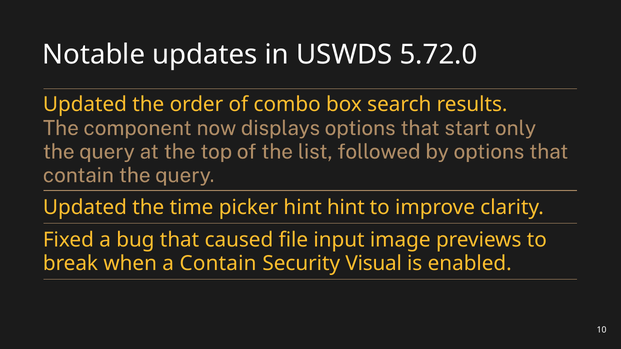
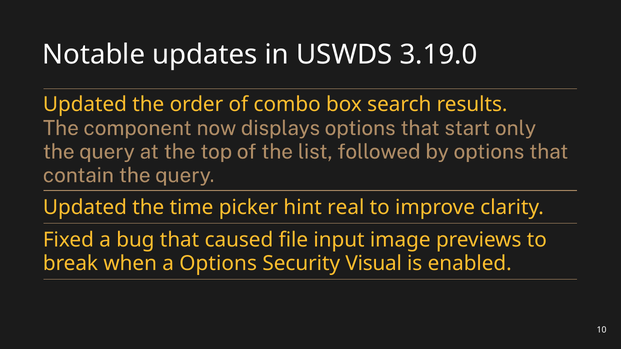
5.72.0: 5.72.0 -> 3.19.0
hint hint: hint -> real
a Contain: Contain -> Options
